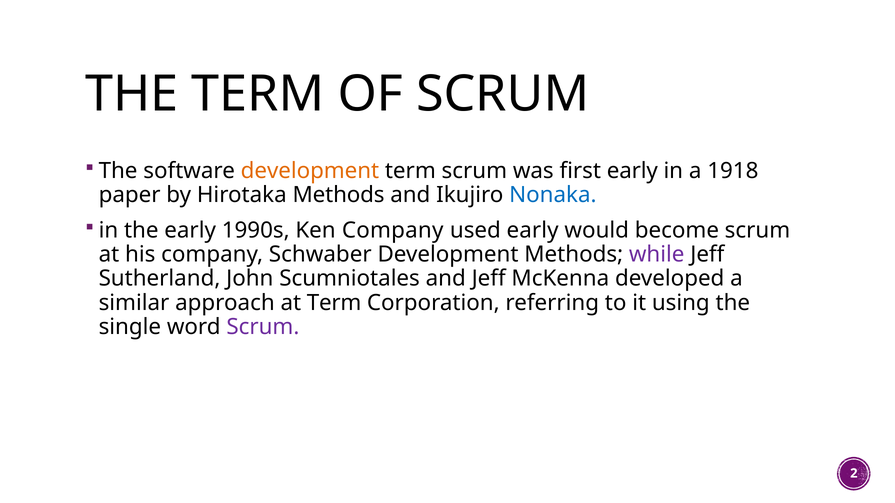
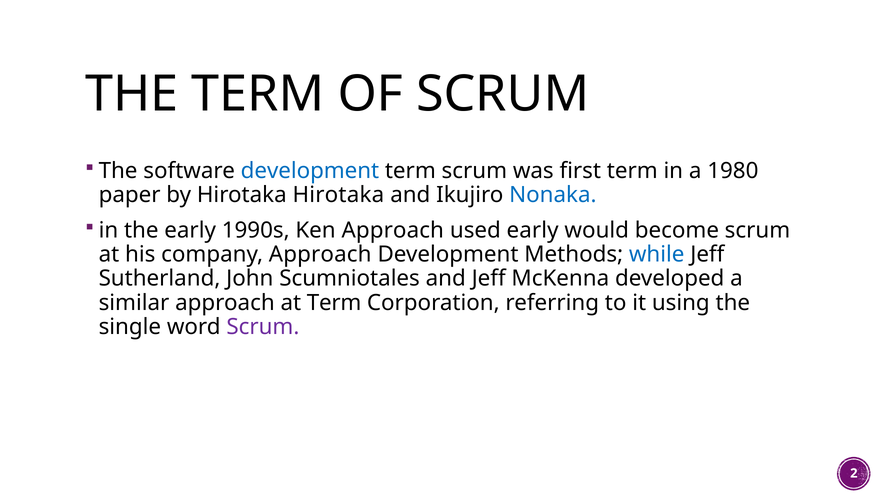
development at (310, 171) colour: orange -> blue
first early: early -> term
1918: 1918 -> 1980
Hirotaka Methods: Methods -> Hirotaka
Ken Company: Company -> Approach
company Schwaber: Schwaber -> Approach
while colour: purple -> blue
